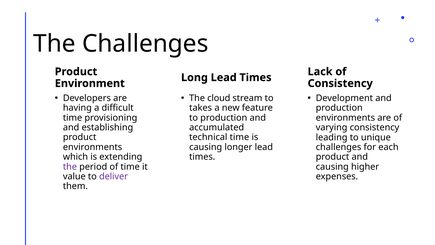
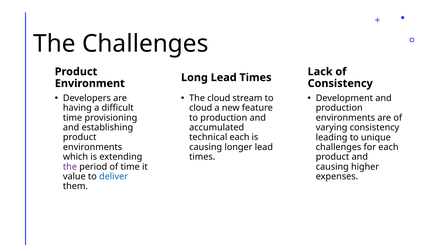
takes at (201, 108): takes -> cloud
technical time: time -> each
deliver colour: purple -> blue
